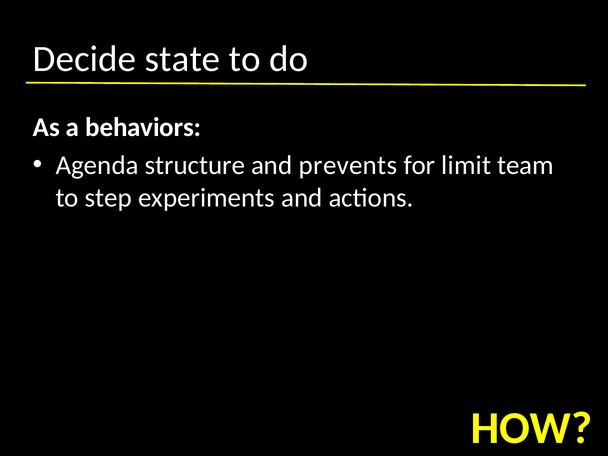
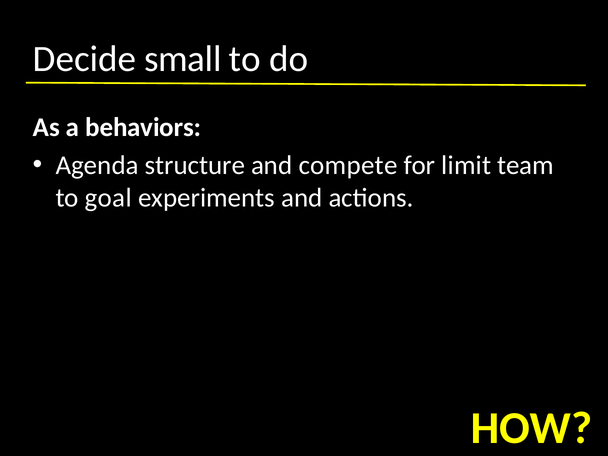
state: state -> small
prevents: prevents -> compete
step: step -> goal
